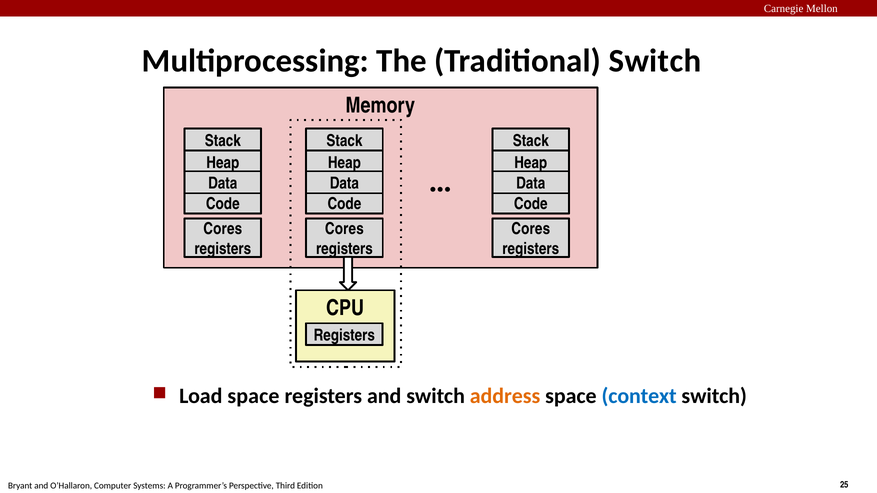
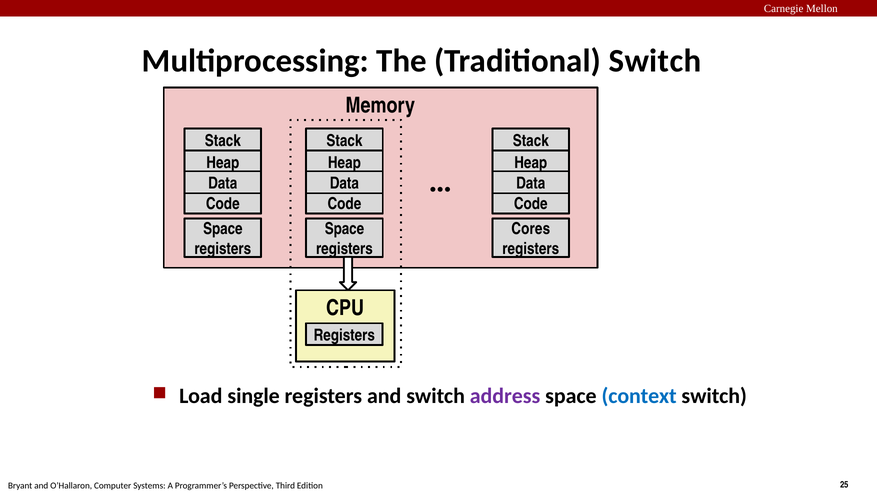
Cores at (223, 229): Cores -> Space
Cores at (344, 229): Cores -> Space
Load space: space -> single
address colour: orange -> purple
